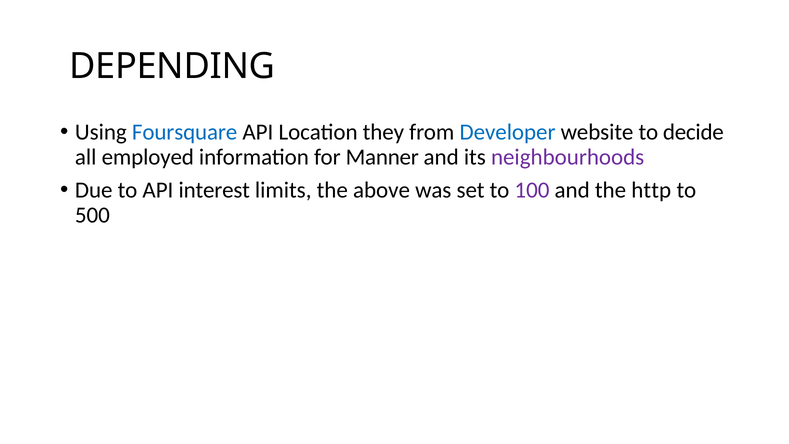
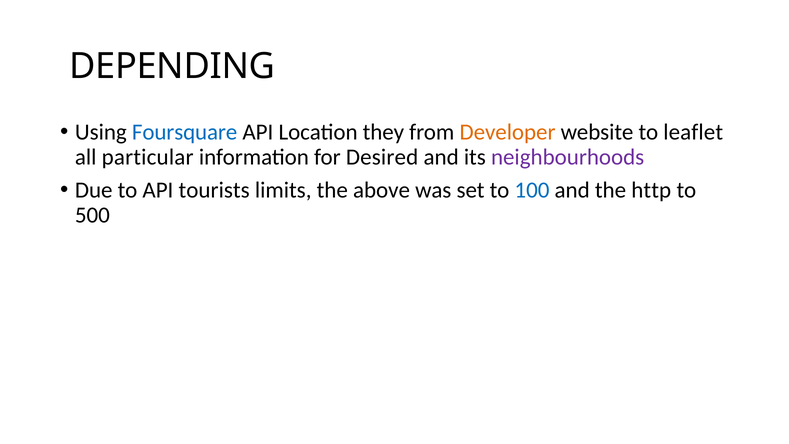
Developer colour: blue -> orange
decide: decide -> leaflet
employed: employed -> particular
Manner: Manner -> Desired
interest: interest -> tourists
100 colour: purple -> blue
